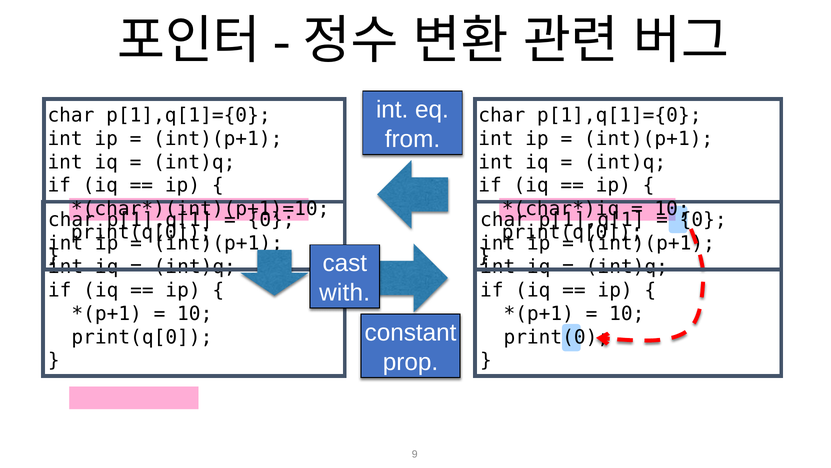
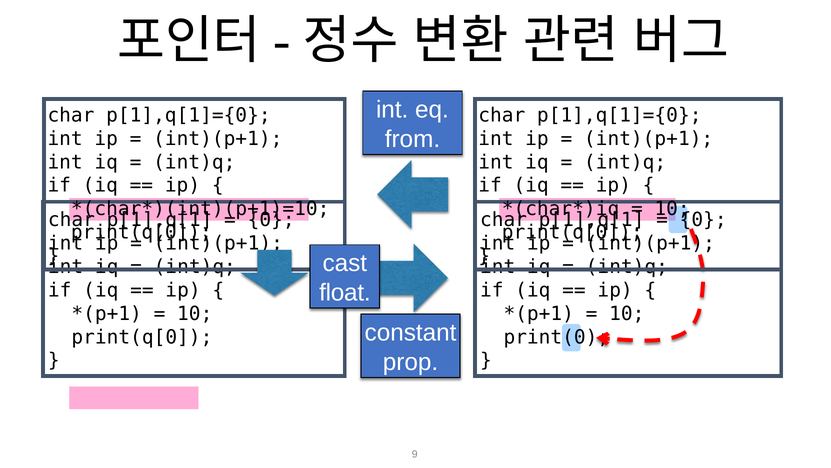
with: with -> float
